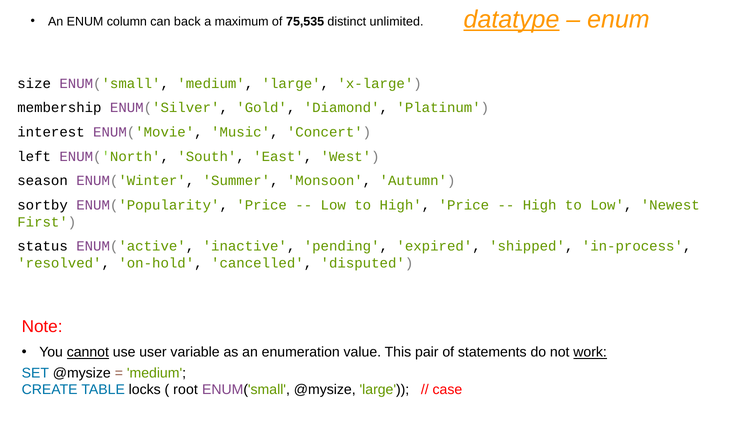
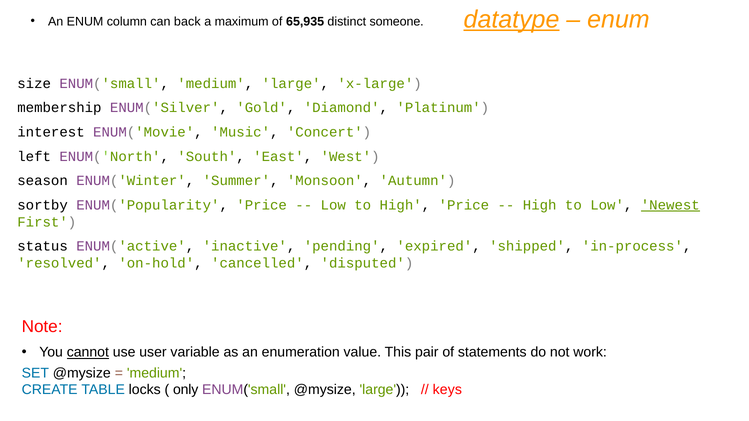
75,535: 75,535 -> 65,935
unlimited: unlimited -> someone
Newest underline: none -> present
work underline: present -> none
root: root -> only
case: case -> keys
